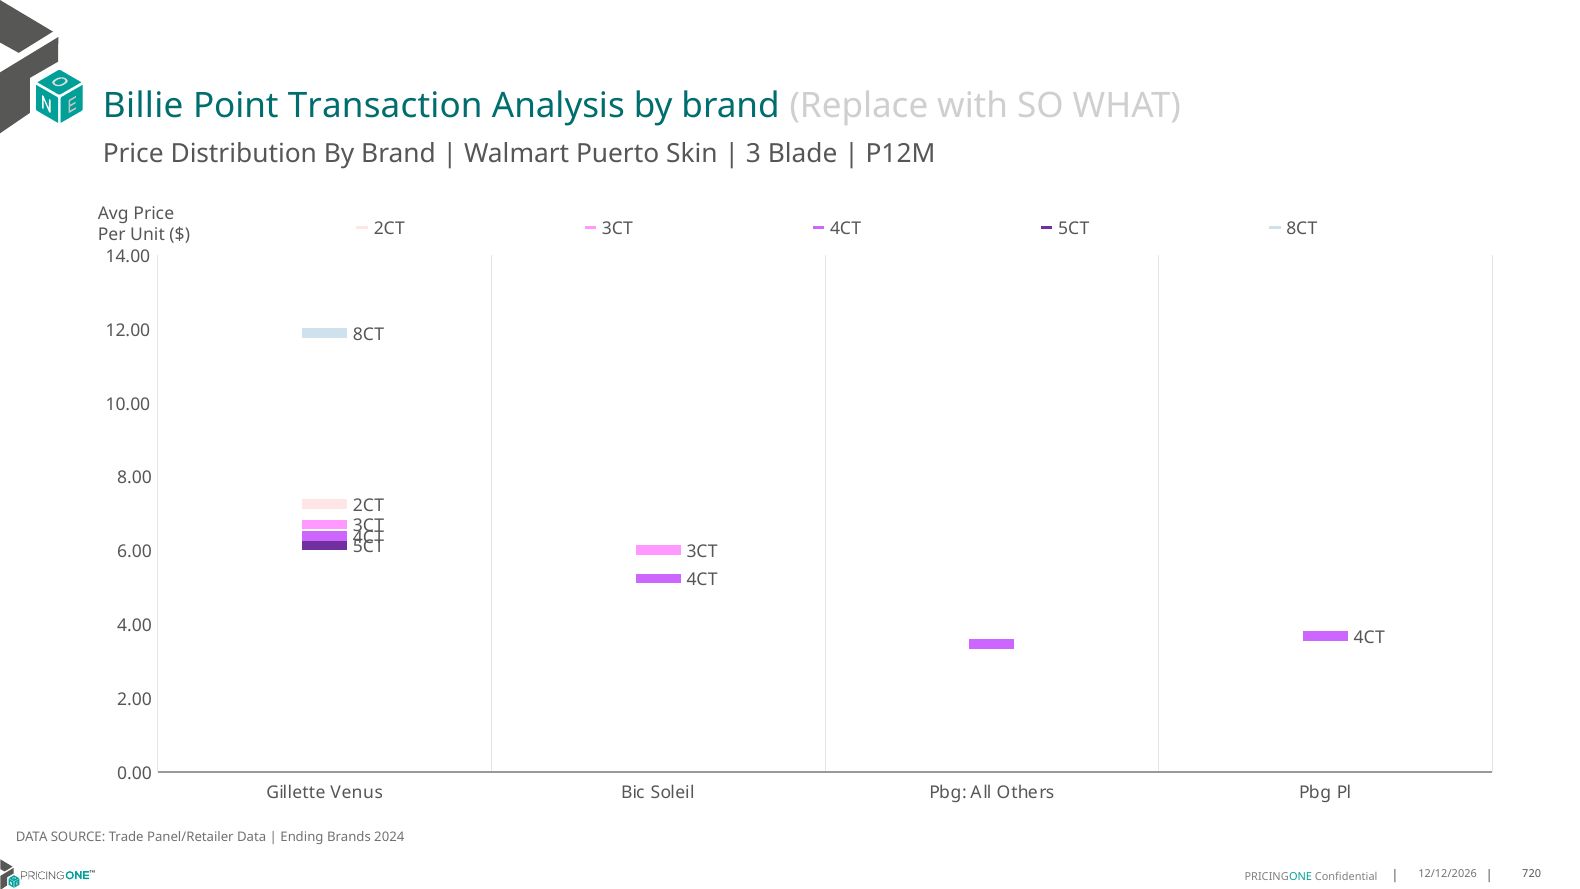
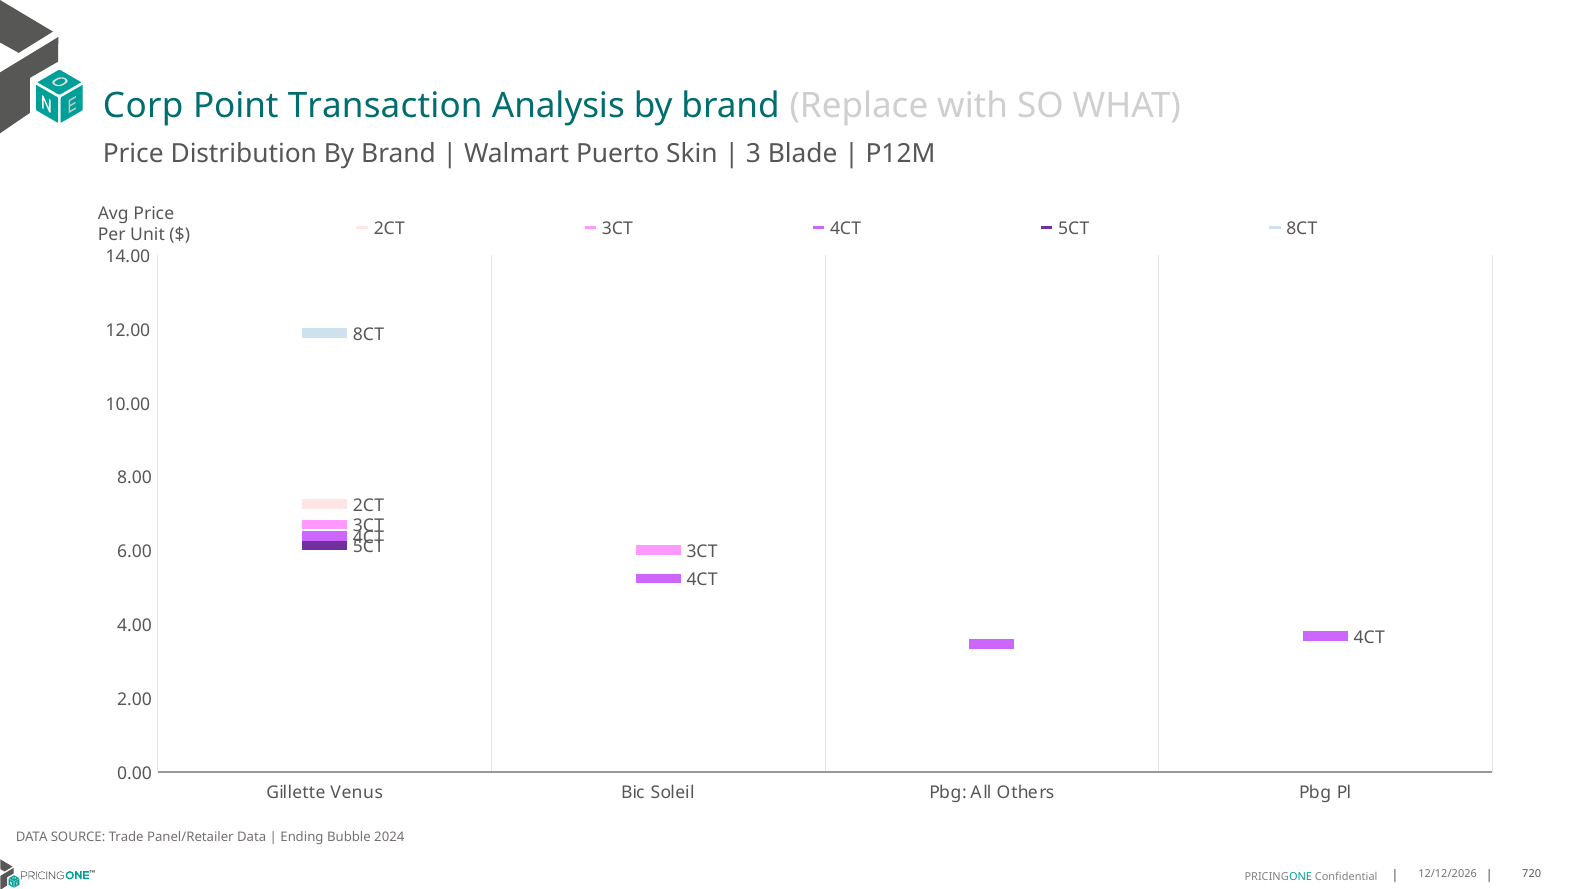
Billie: Billie -> Corp
Brands: Brands -> Bubble
